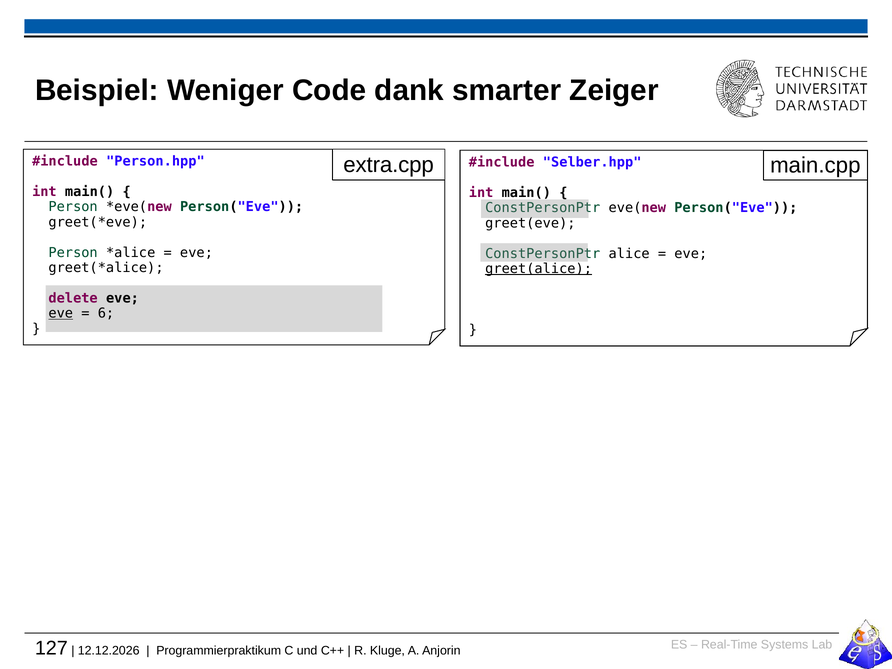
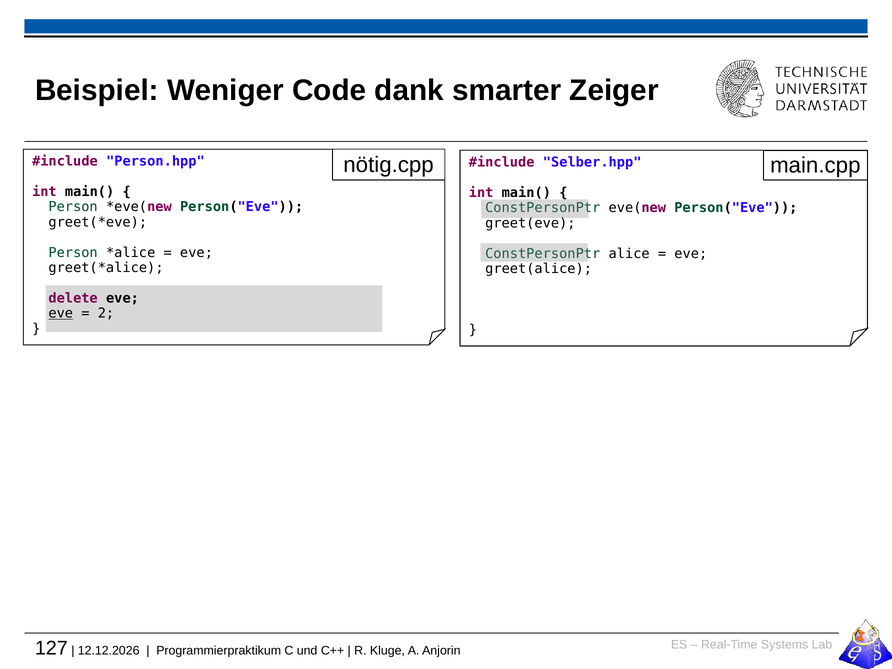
extra.cpp: extra.cpp -> nötig.cpp
greet(alice underline: present -> none
6: 6 -> 2
